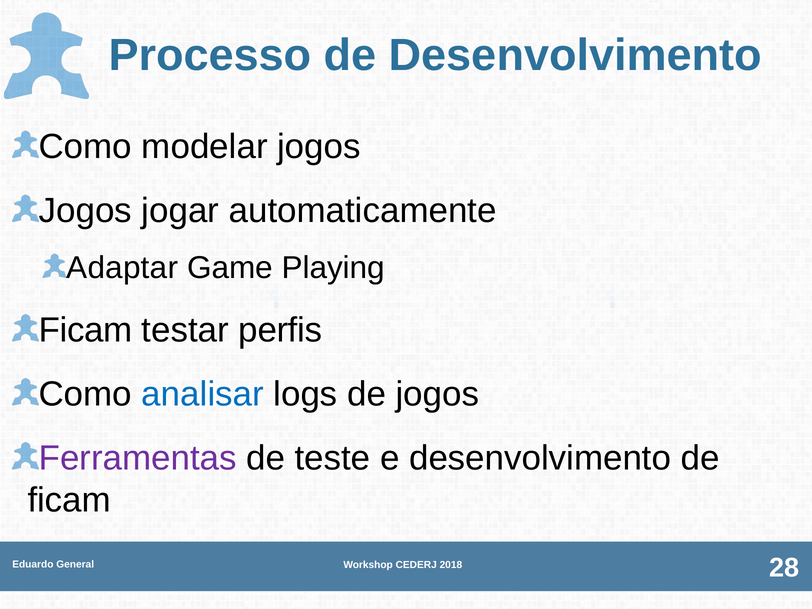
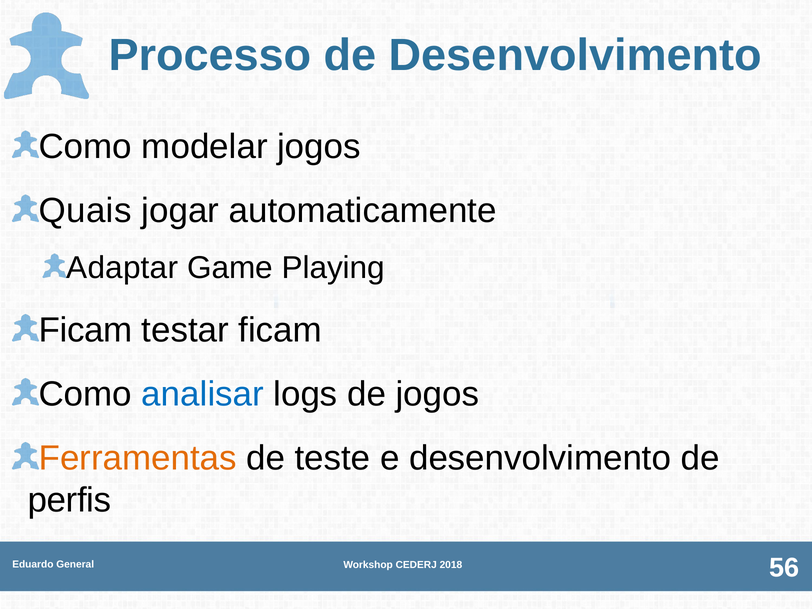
Jogos at (85, 211): Jogos -> Quais
testar perfis: perfis -> ficam
Ferramentas colour: purple -> orange
ficam at (69, 500): ficam -> perfis
28: 28 -> 56
